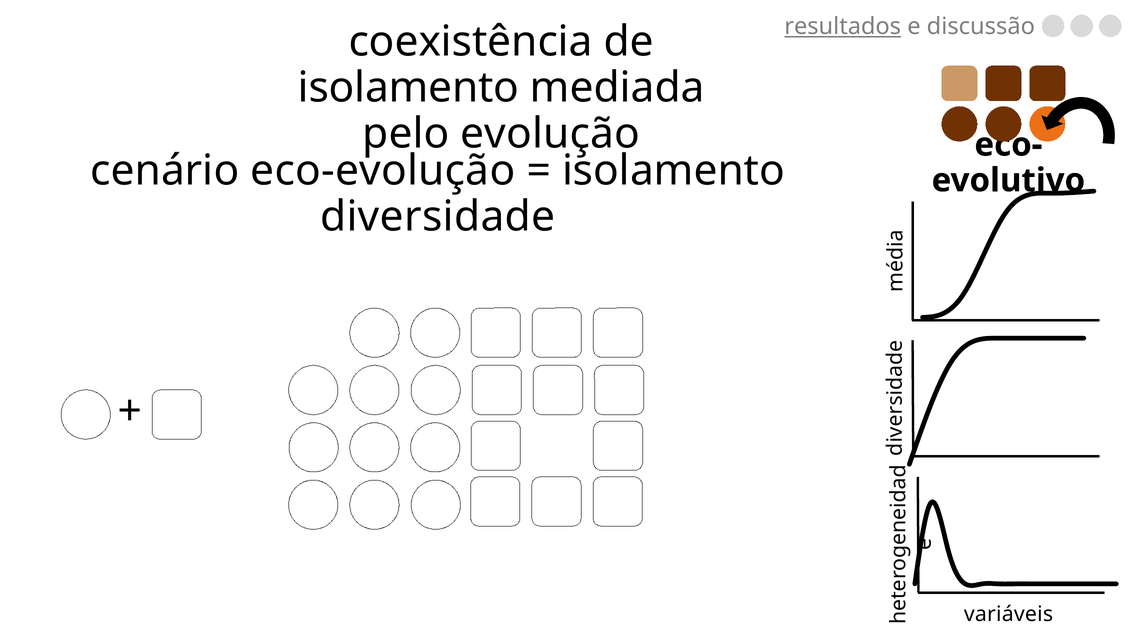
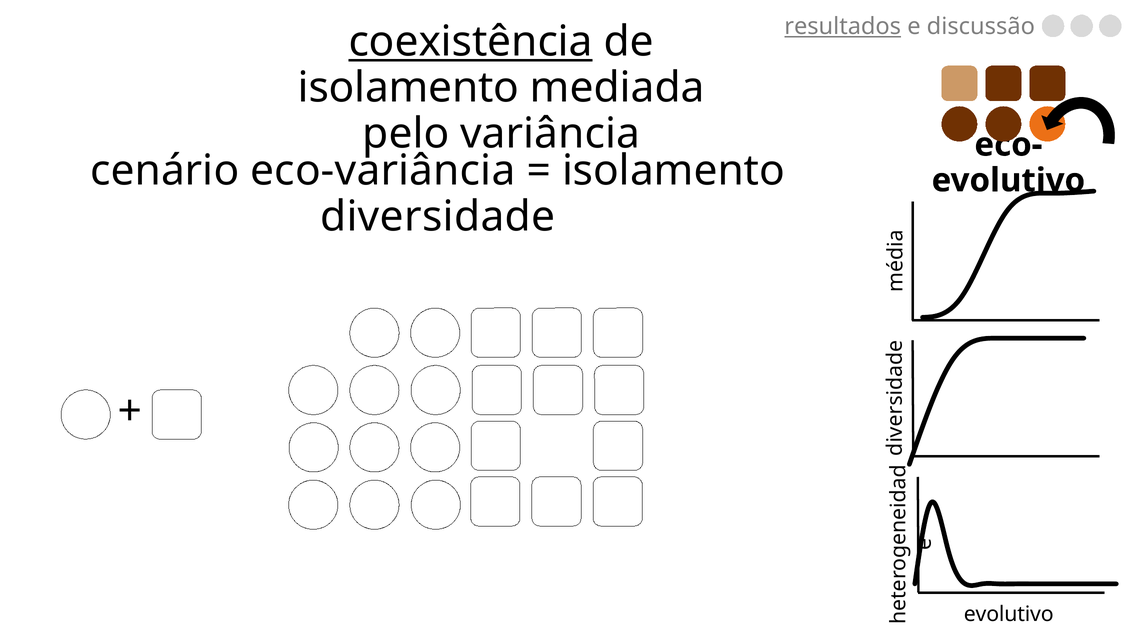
coexistência underline: none -> present
evolução: evolução -> variância
eco-evolução: eco-evolução -> eco-variância
variáveis at (1009, 615): variáveis -> evolutivo
